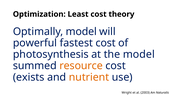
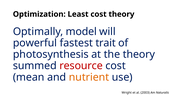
fastest cost: cost -> trait
the model: model -> theory
resource colour: orange -> red
exists: exists -> mean
